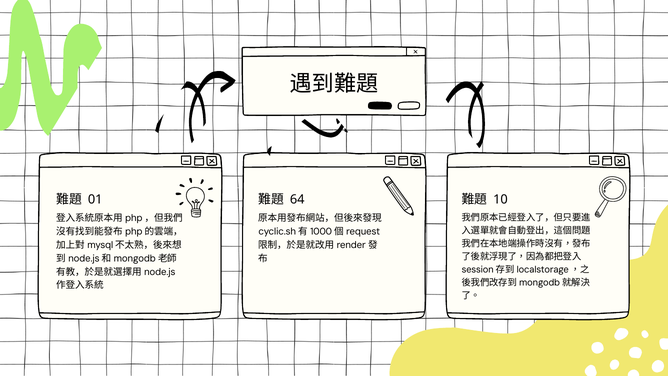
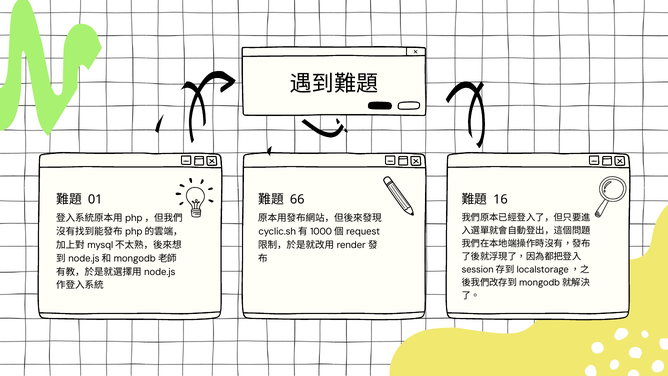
64: 64 -> 66
10: 10 -> 16
